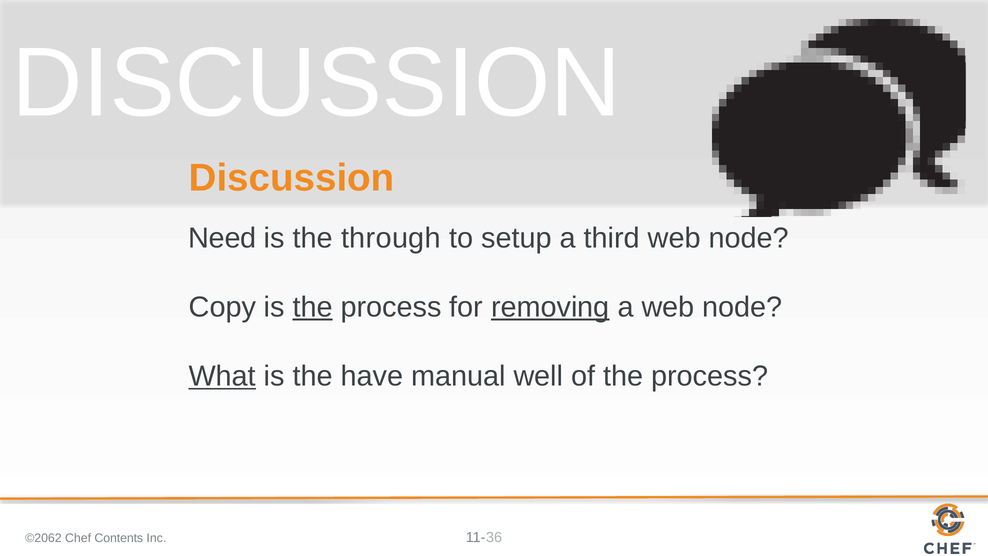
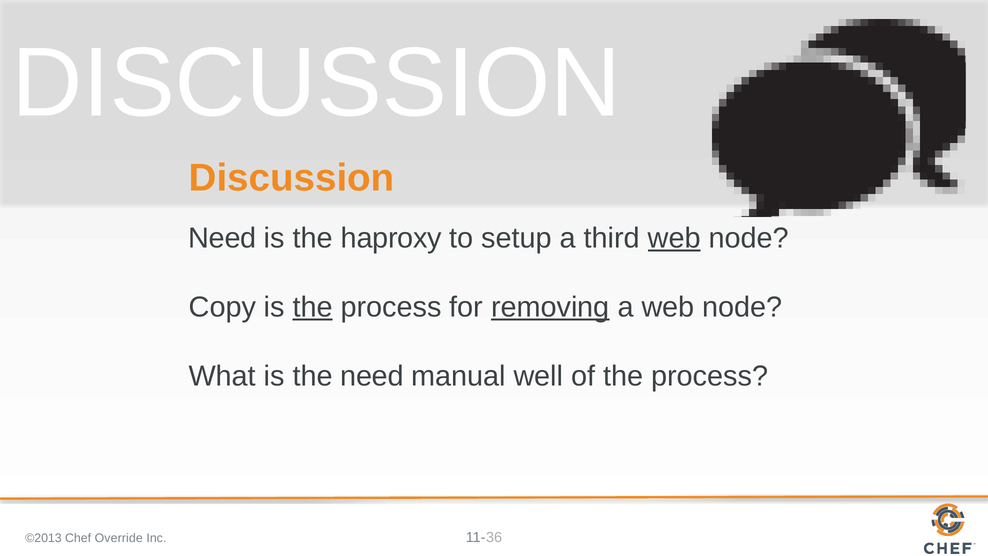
through: through -> haproxy
web at (674, 238) underline: none -> present
What underline: present -> none
the have: have -> need
©2062: ©2062 -> ©2013
Contents: Contents -> Override
